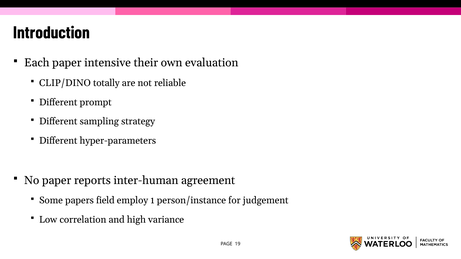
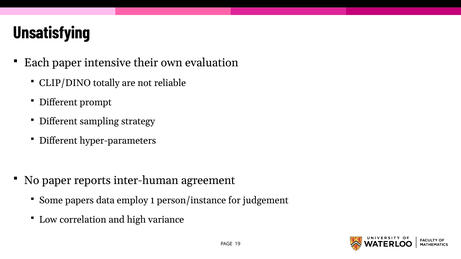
Introduction: Introduction -> Unsatisfying
field: field -> data
